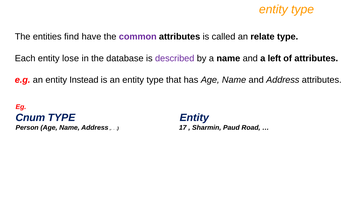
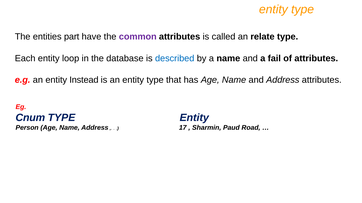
find: find -> part
lose: lose -> loop
described colour: purple -> blue
left: left -> fail
